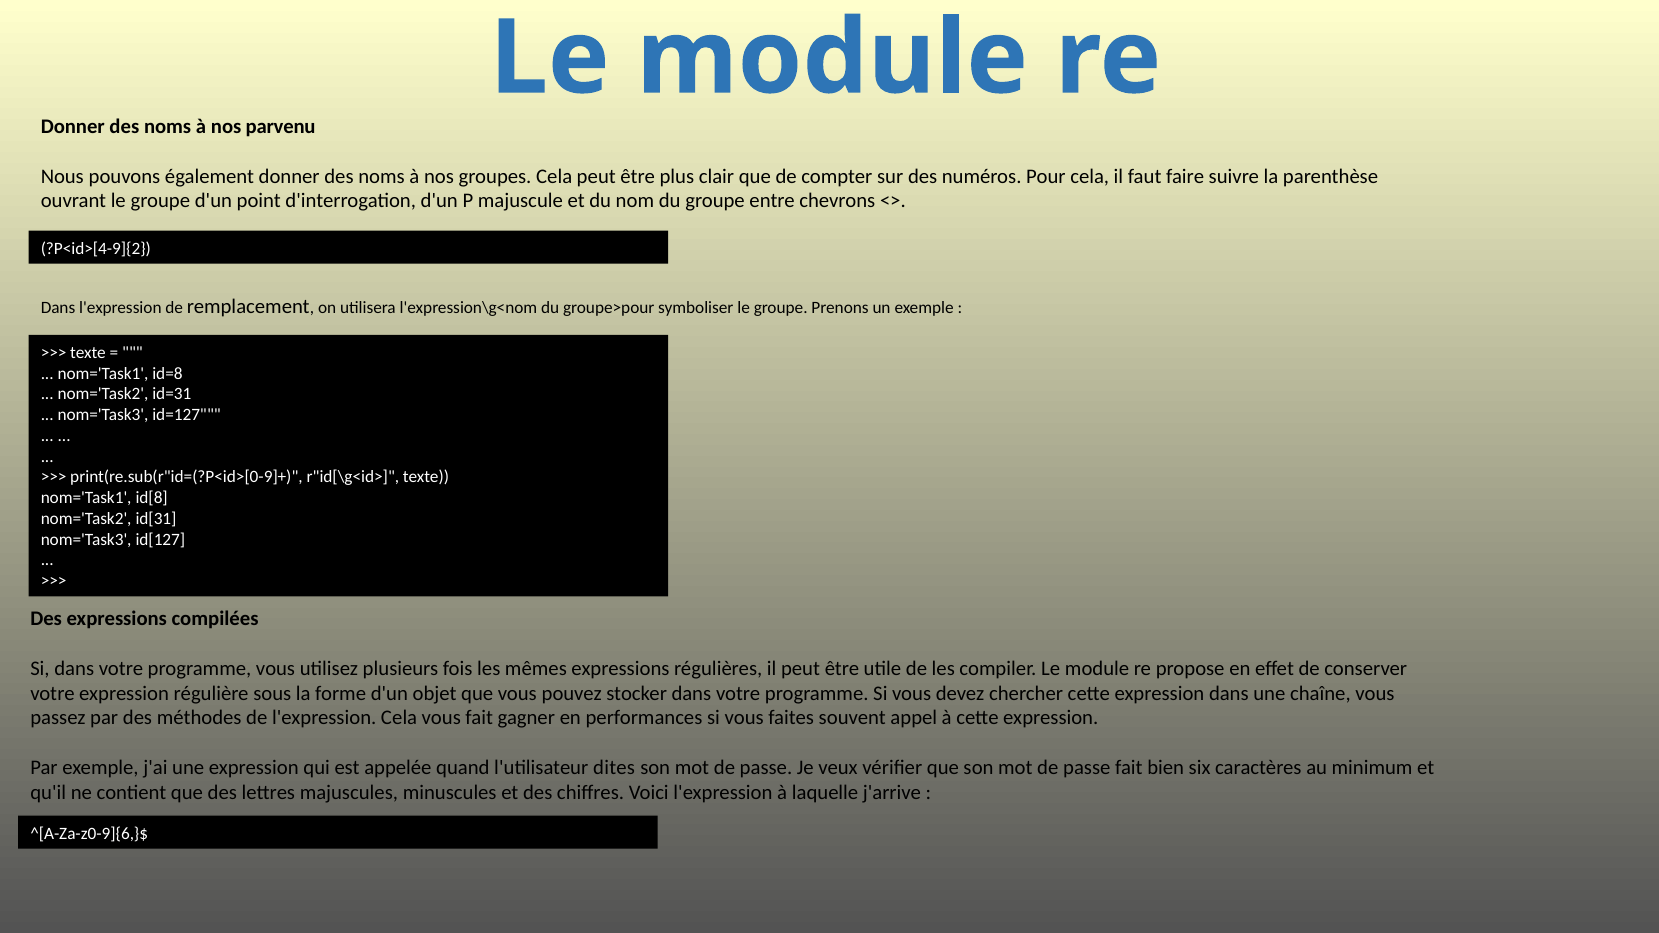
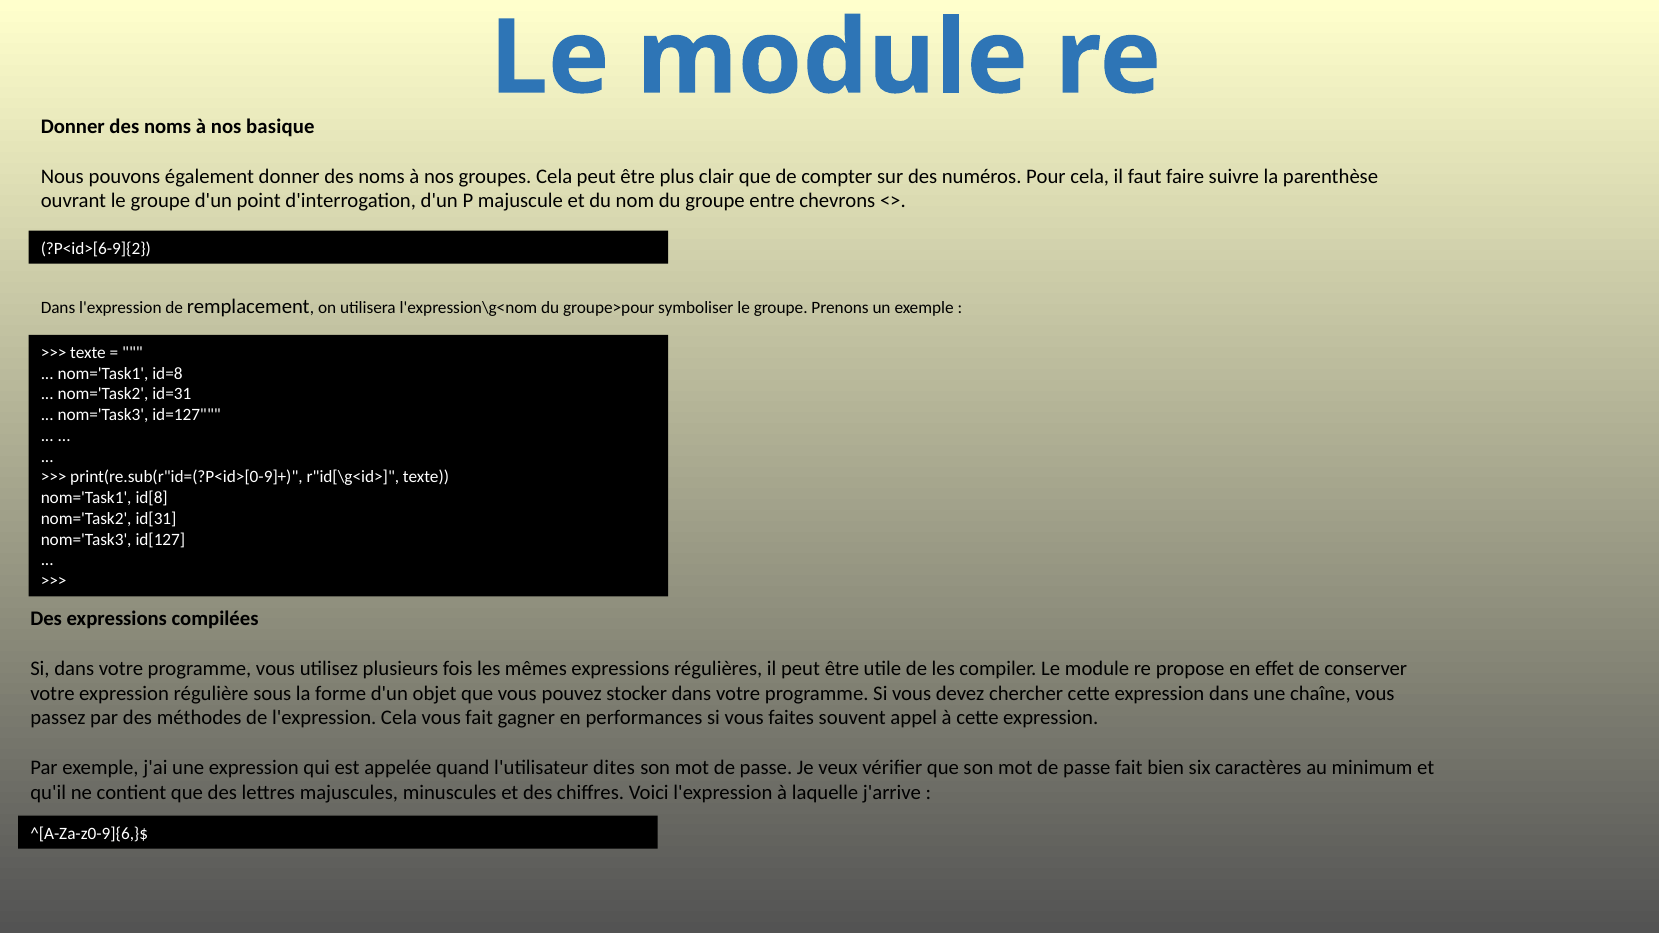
parvenu: parvenu -> basique
?P<id>[4-9]{2: ?P<id>[4-9]{2 -> ?P<id>[6-9]{2
